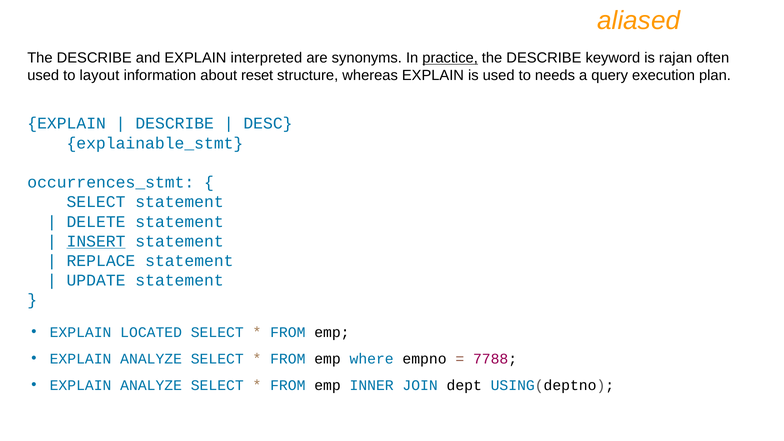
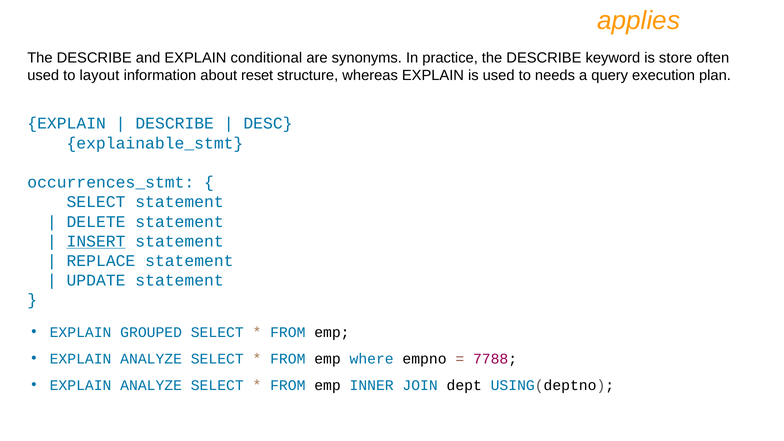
aliased: aliased -> applies
interpreted: interpreted -> conditional
practice underline: present -> none
rajan: rajan -> store
LOCATED: LOCATED -> GROUPED
